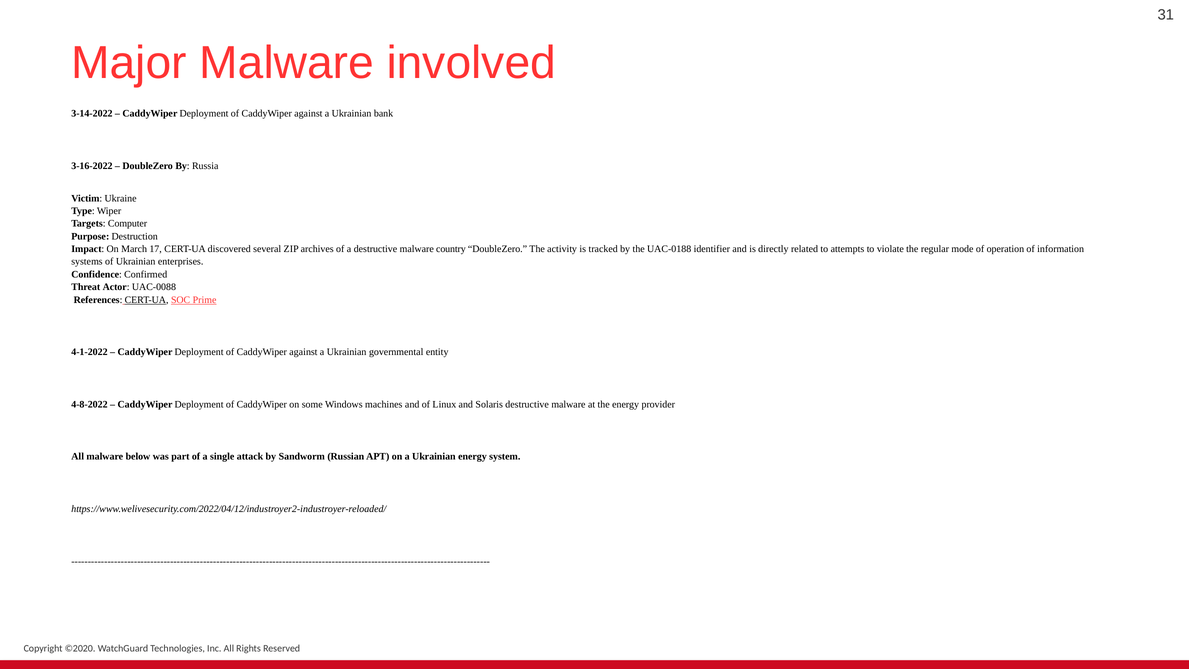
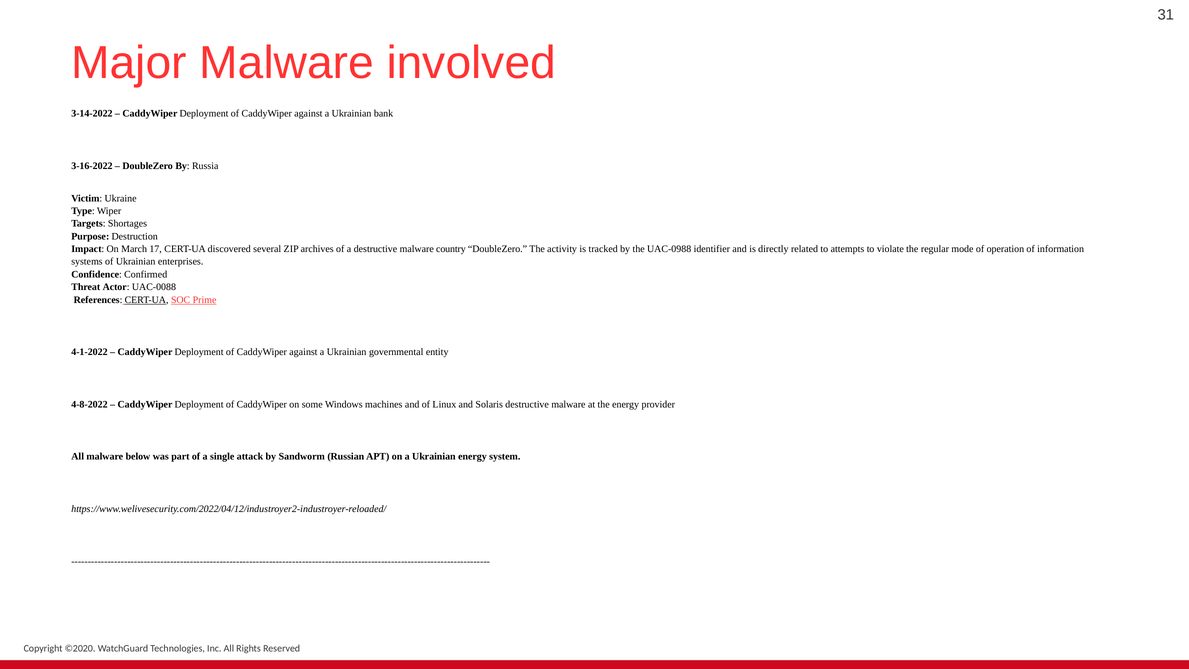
Computer: Computer -> Shortages
UAC-0188: UAC-0188 -> UAC-0988
